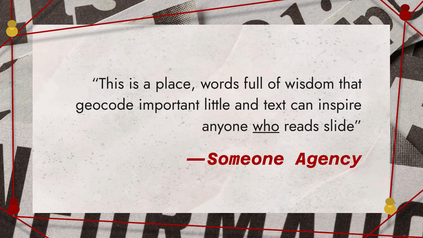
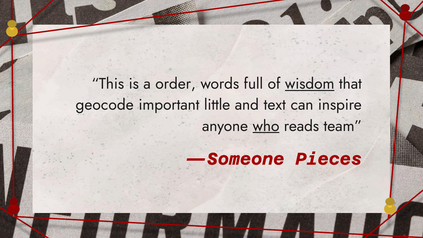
place: place -> order
wisdom underline: none -> present
slide: slide -> team
Agency: Agency -> Pieces
